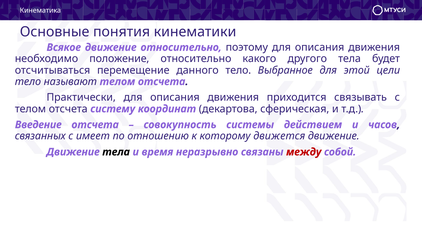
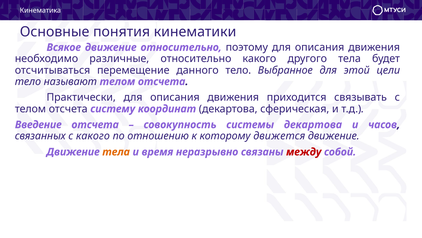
положение: положение -> различные
системы действием: действием -> декартова
с имеет: имеет -> какого
тела at (116, 152) colour: black -> orange
